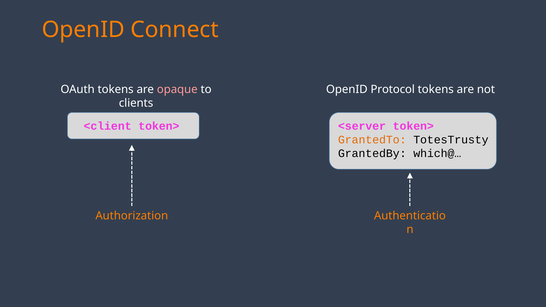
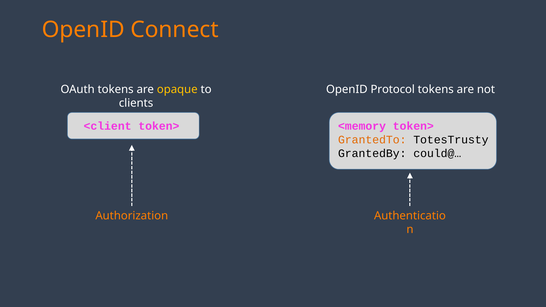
opaque colour: pink -> yellow
<server: <server -> <memory
which@…: which@… -> could@…
